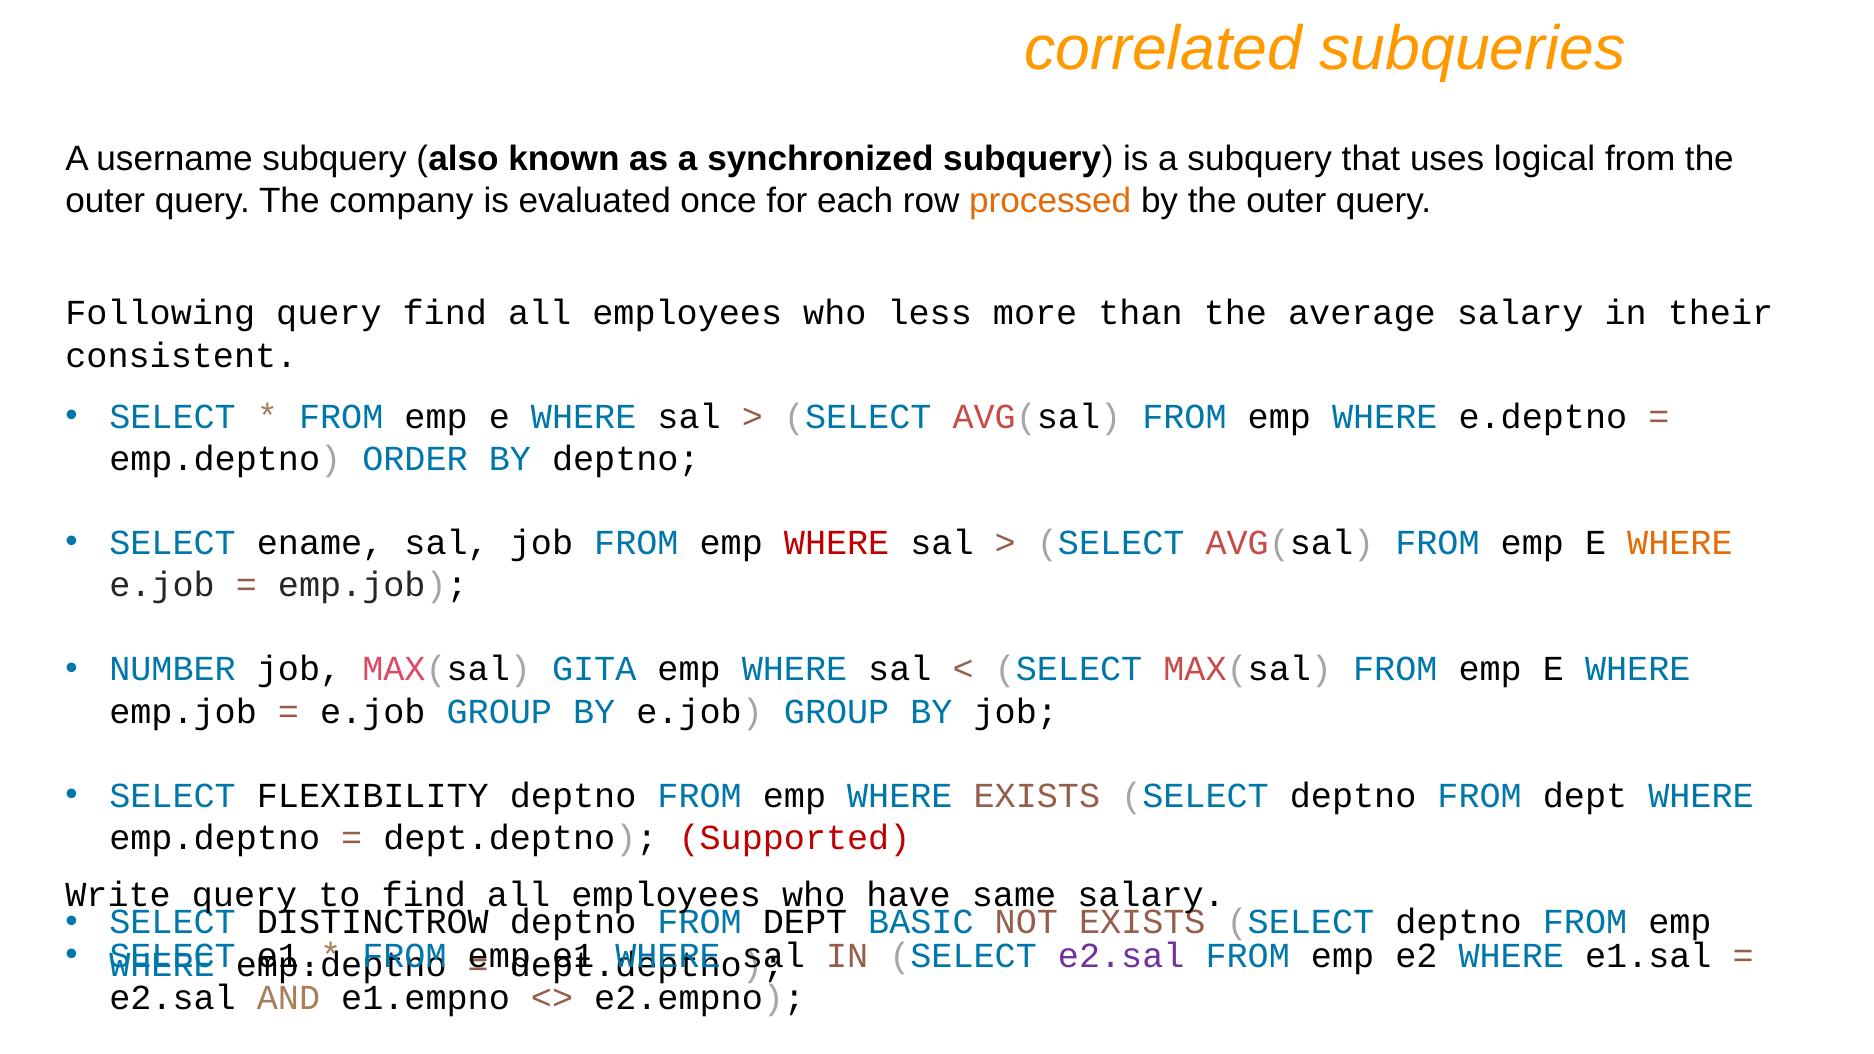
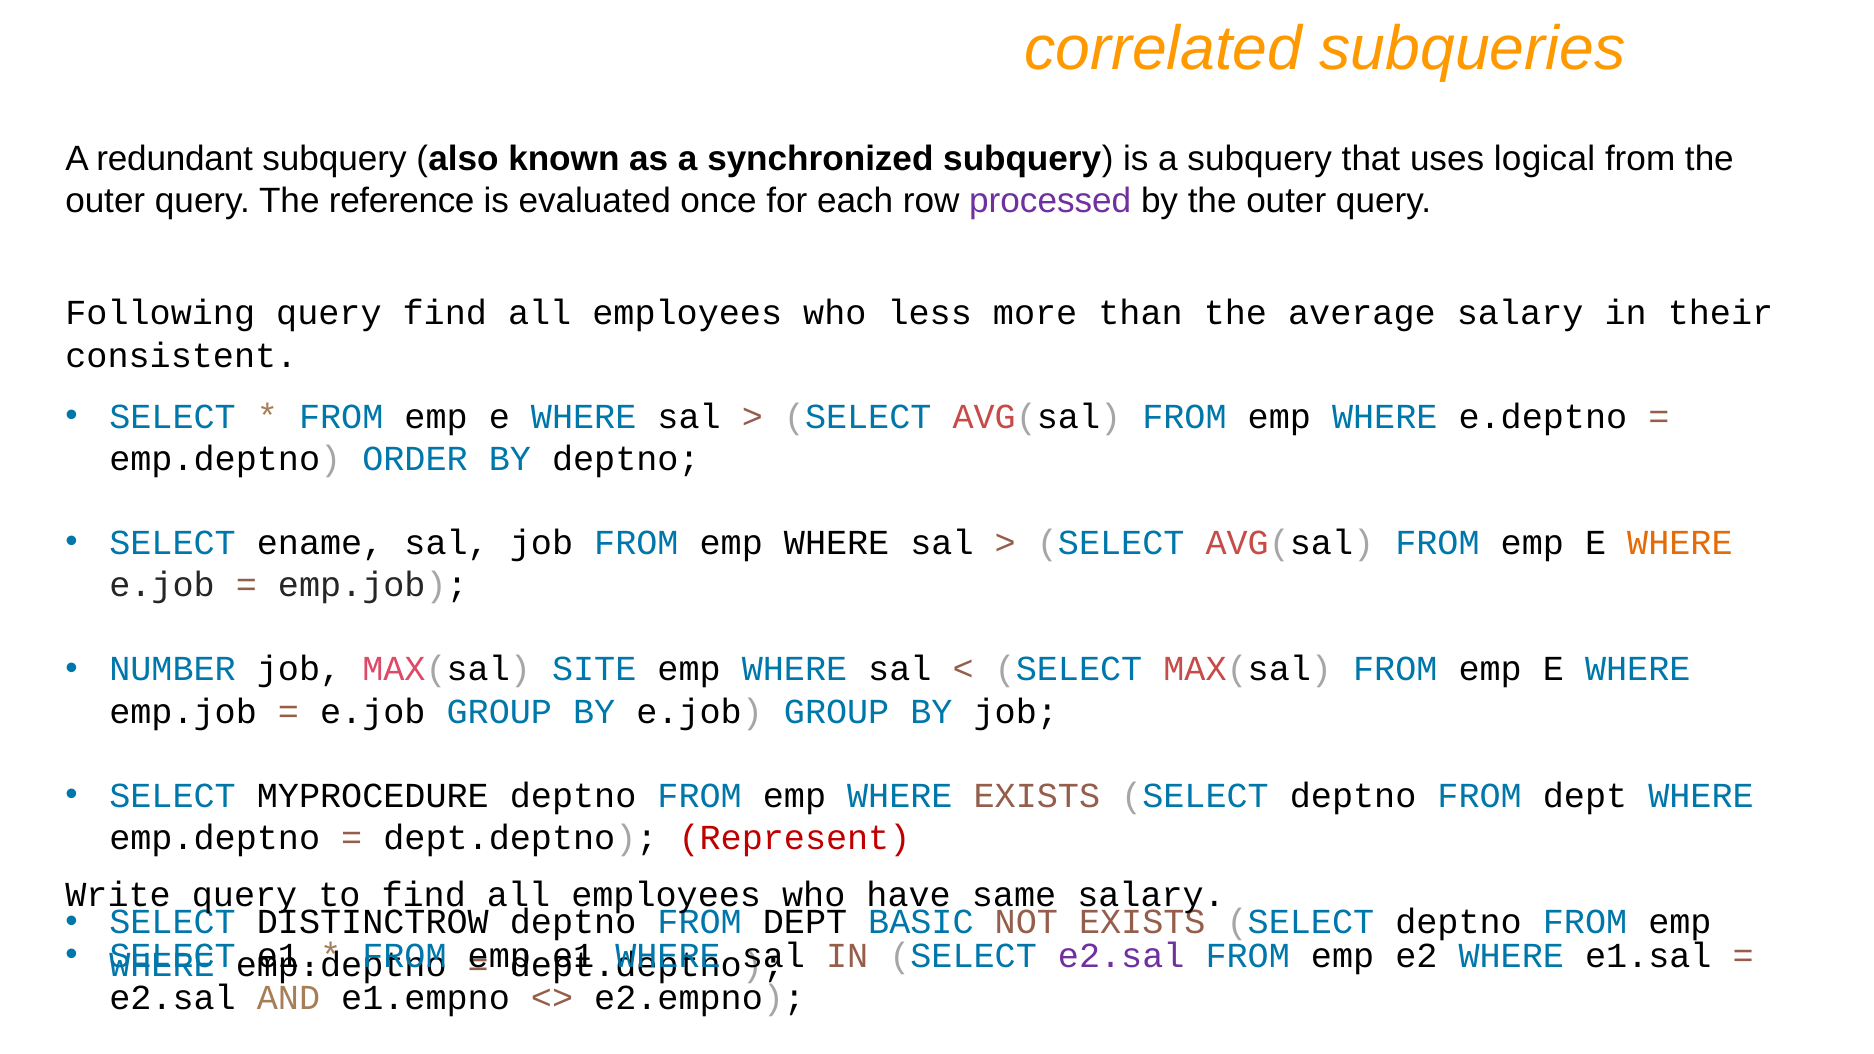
username: username -> redundant
company: company -> reference
processed colour: orange -> purple
WHERE at (837, 543) colour: red -> black
GITA: GITA -> SITE
FLEXIBILITY: FLEXIBILITY -> MYPROCEDURE
Supported: Supported -> Represent
